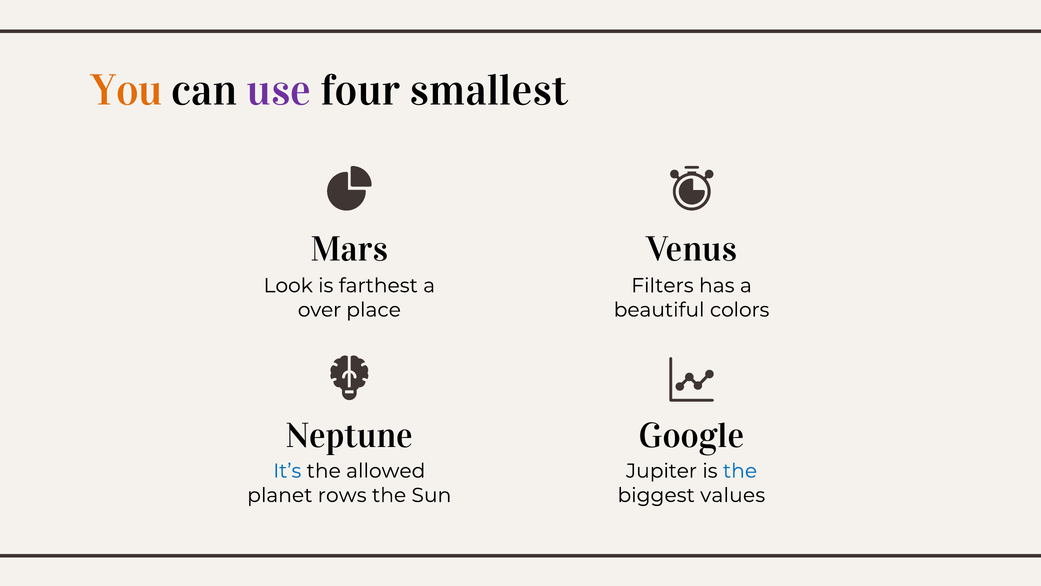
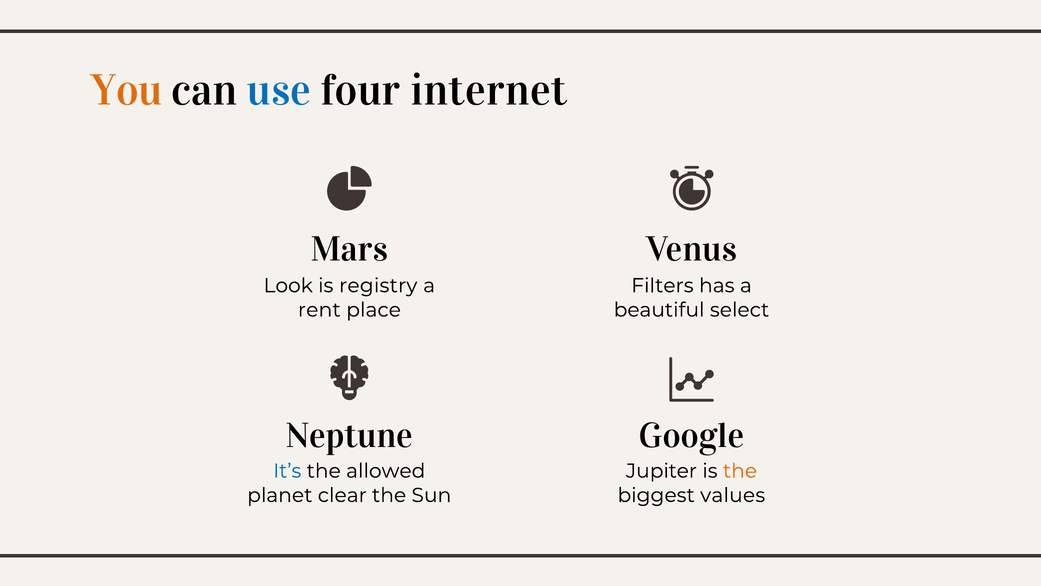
use colour: purple -> blue
smallest: smallest -> internet
farthest: farthest -> registry
over: over -> rent
colors: colors -> select
the at (740, 471) colour: blue -> orange
rows: rows -> clear
